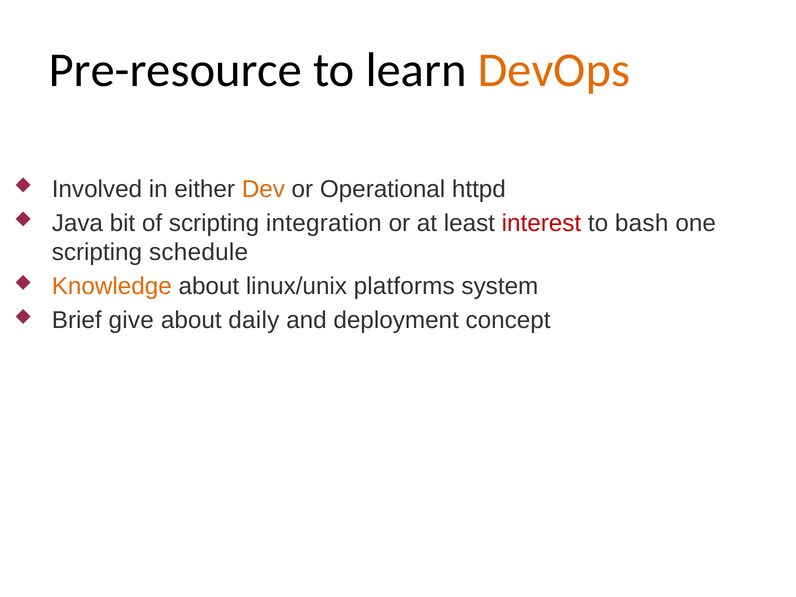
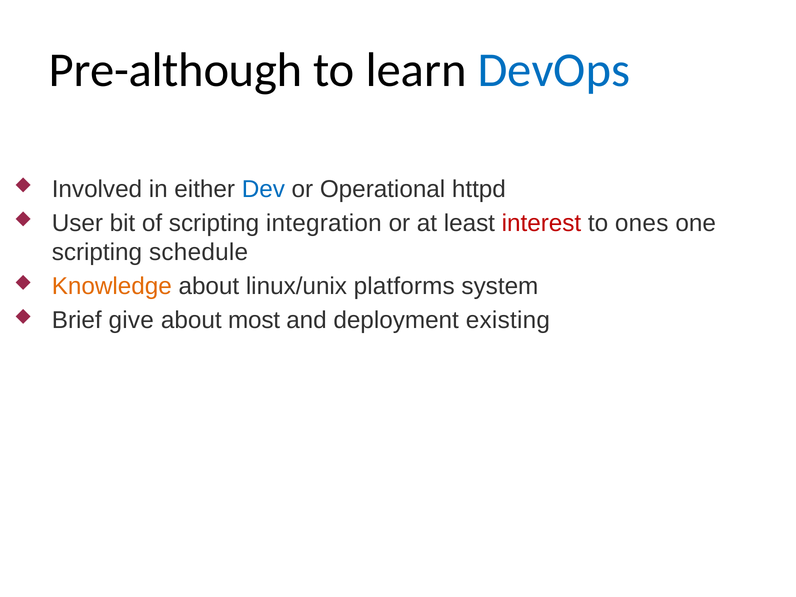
Pre-resource: Pre-resource -> Pre-although
DevOps colour: orange -> blue
Dev colour: orange -> blue
Java: Java -> User
bash: bash -> ones
daily: daily -> most
concept: concept -> existing
